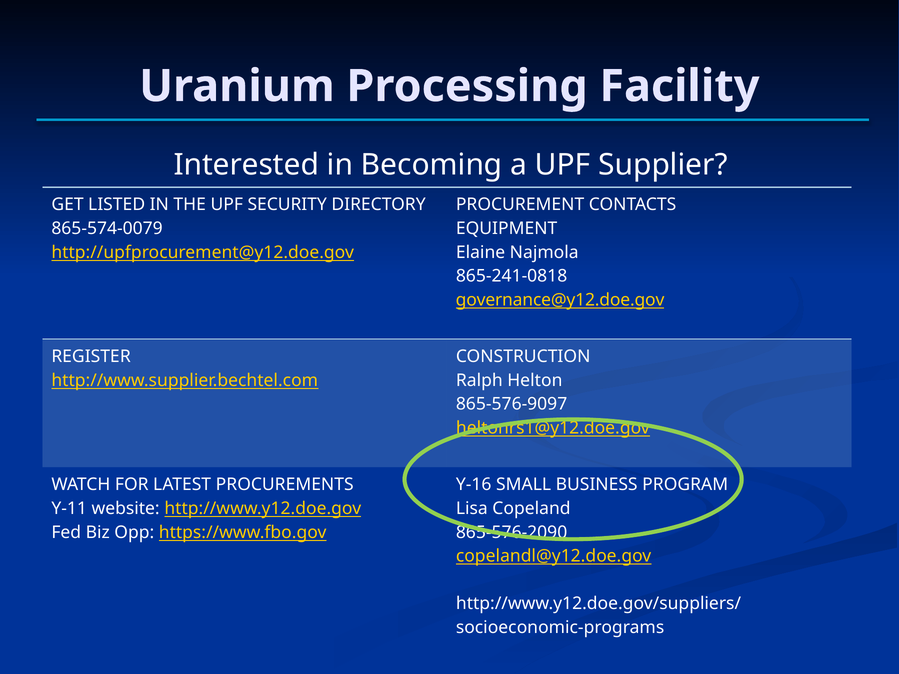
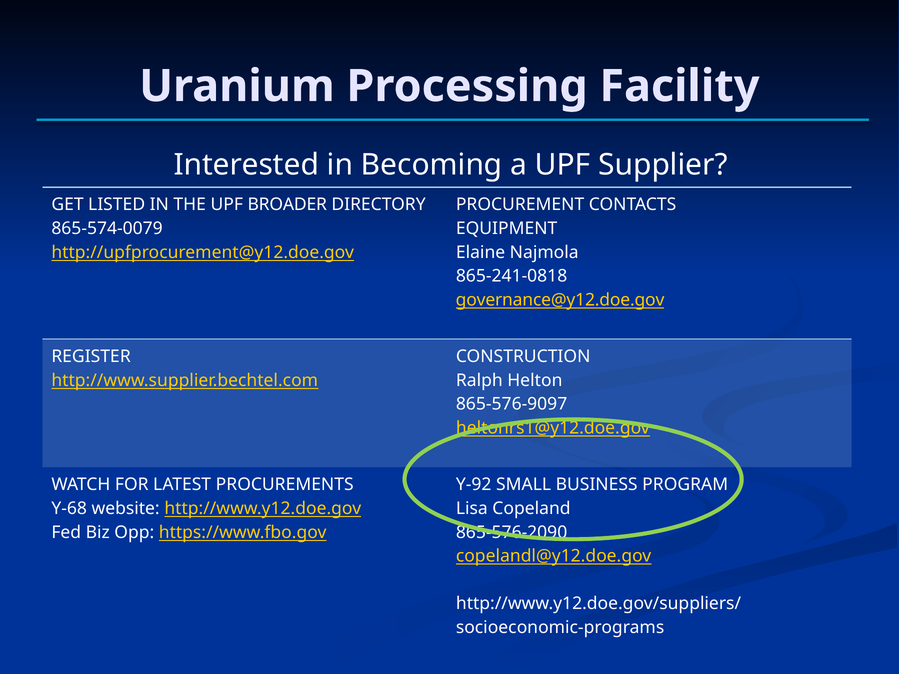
SECURITY: SECURITY -> BROADER
Y-16: Y-16 -> Y-92
Y-11: Y-11 -> Y-68
